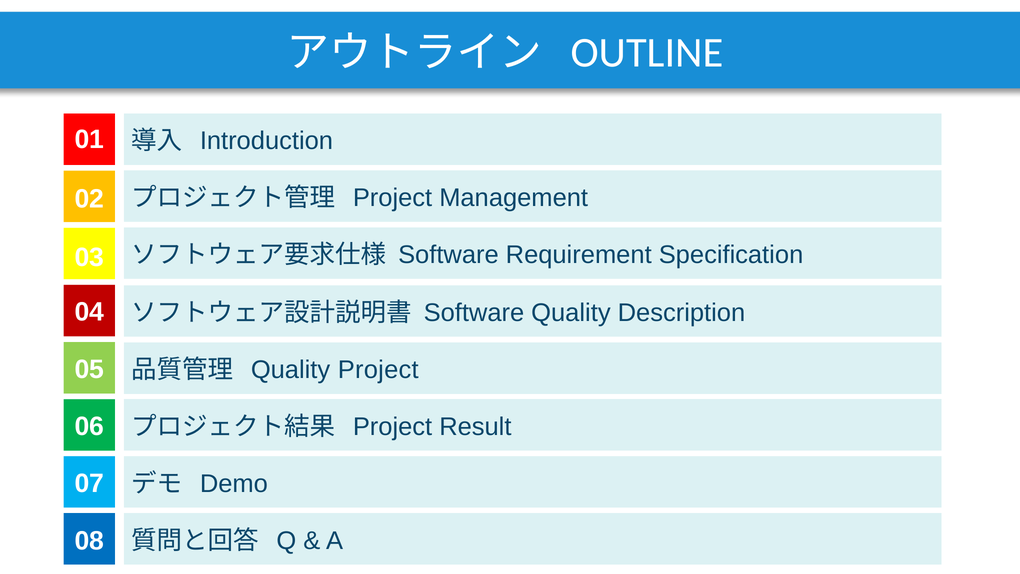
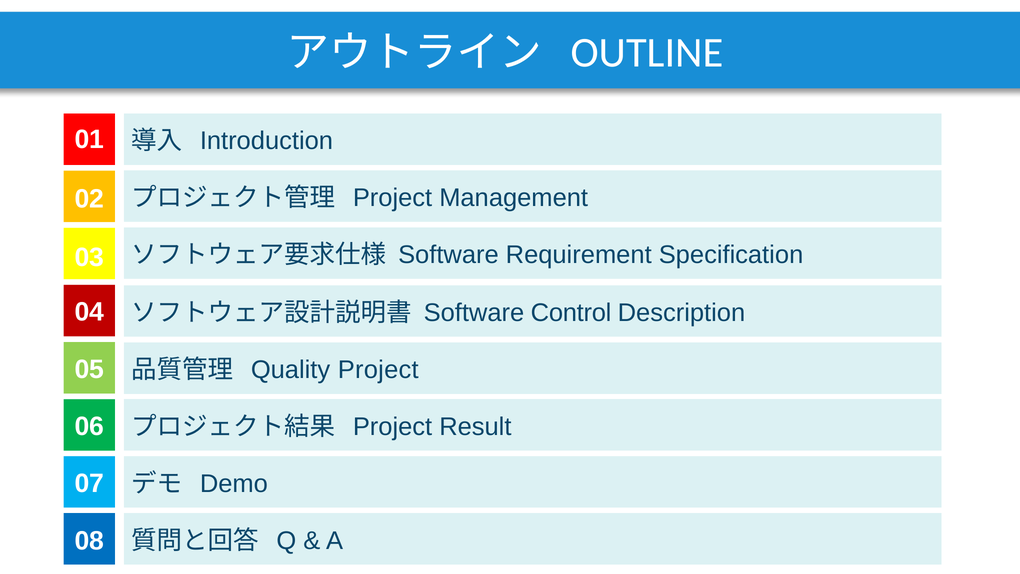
Software Quality: Quality -> Control
